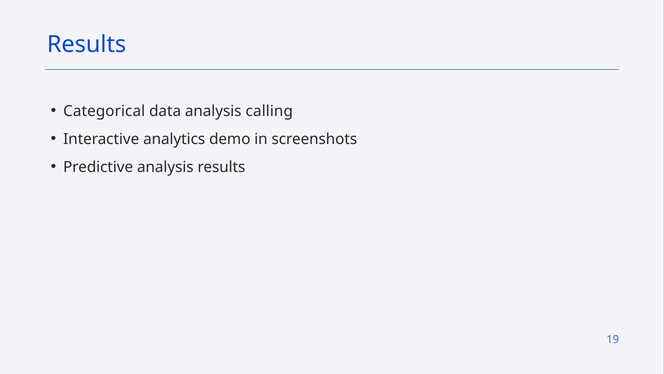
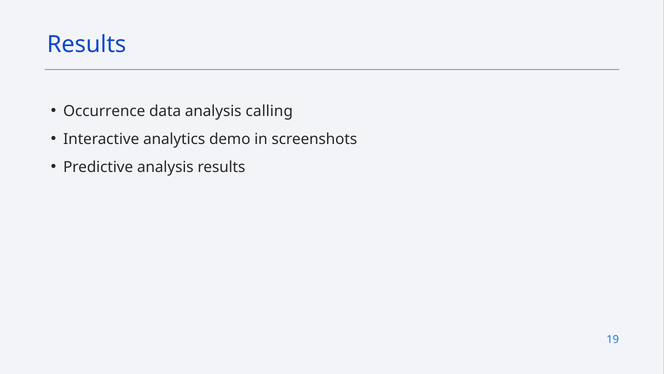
Categorical: Categorical -> Occurrence
